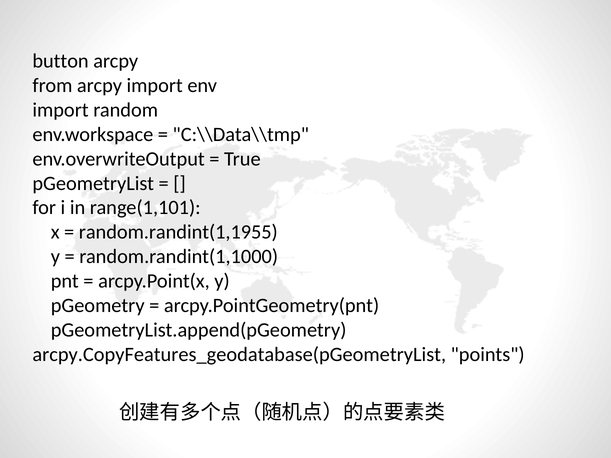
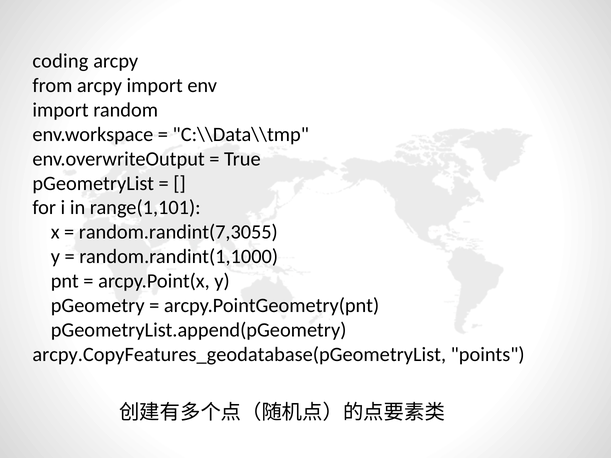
button: button -> coding
random.randint(1,1955: random.randint(1,1955 -> random.randint(7,3055
